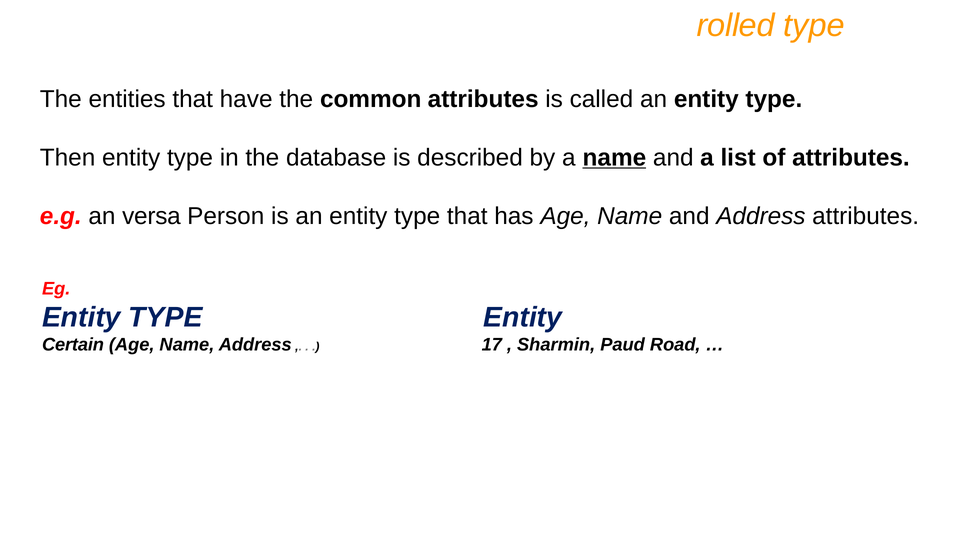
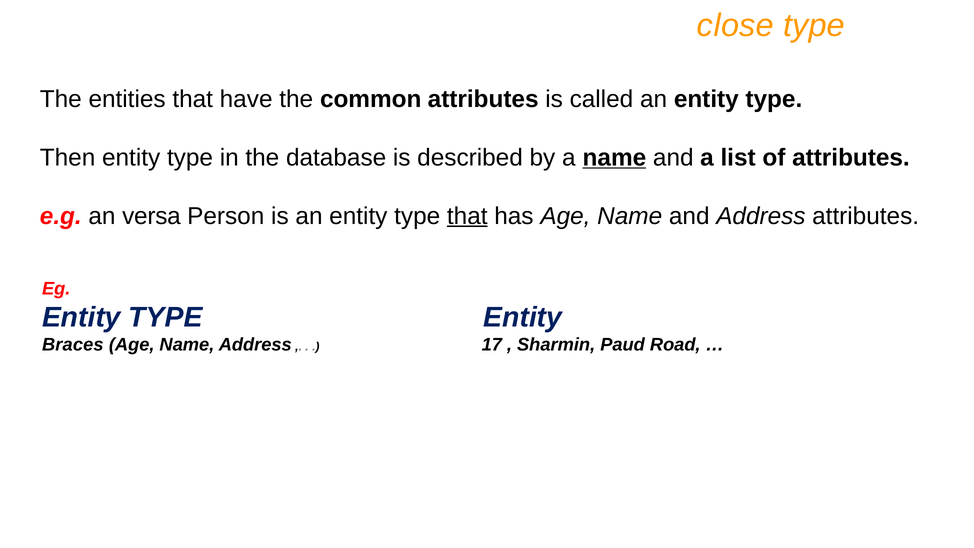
rolled: rolled -> close
that at (467, 216) underline: none -> present
Certain: Certain -> Braces
